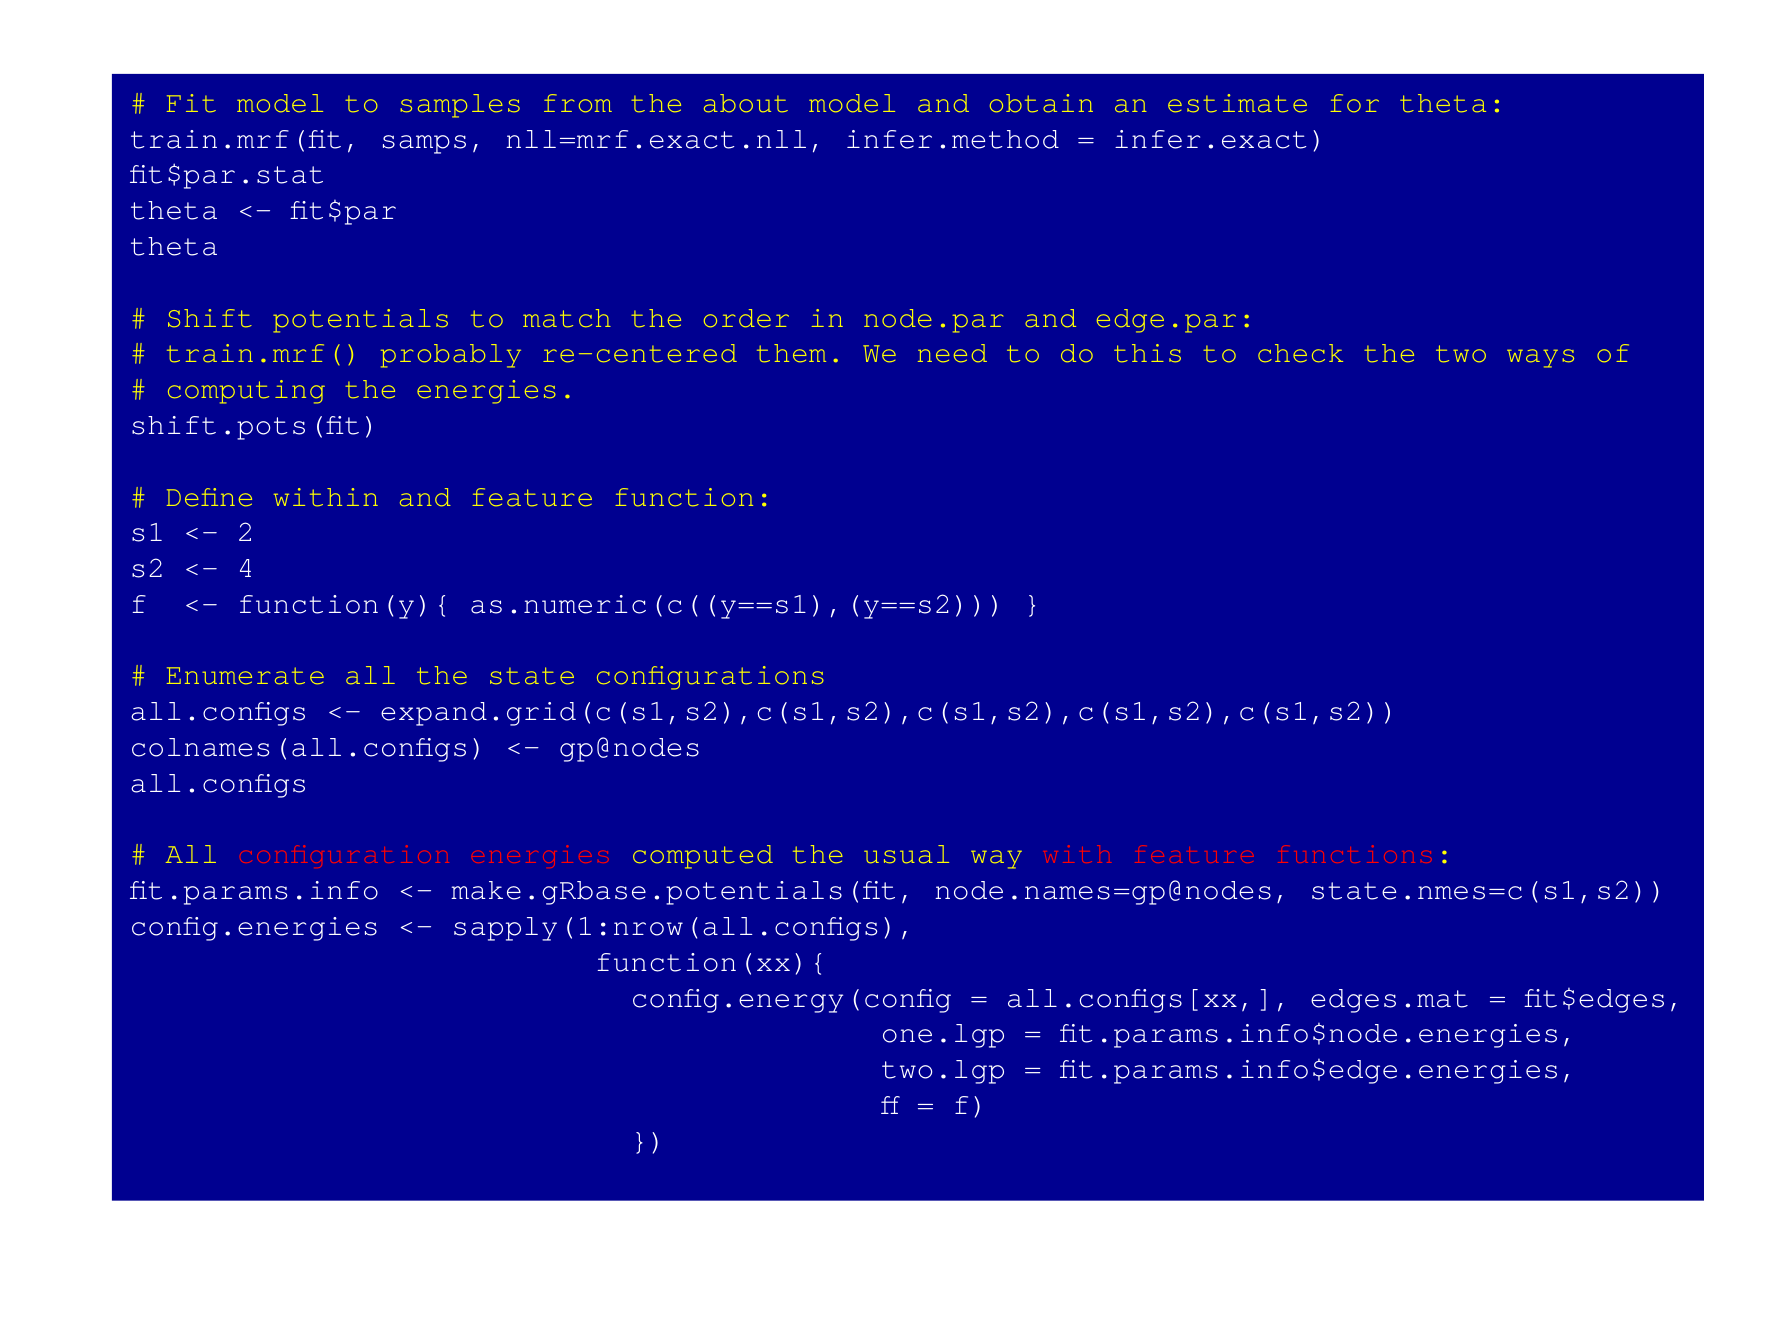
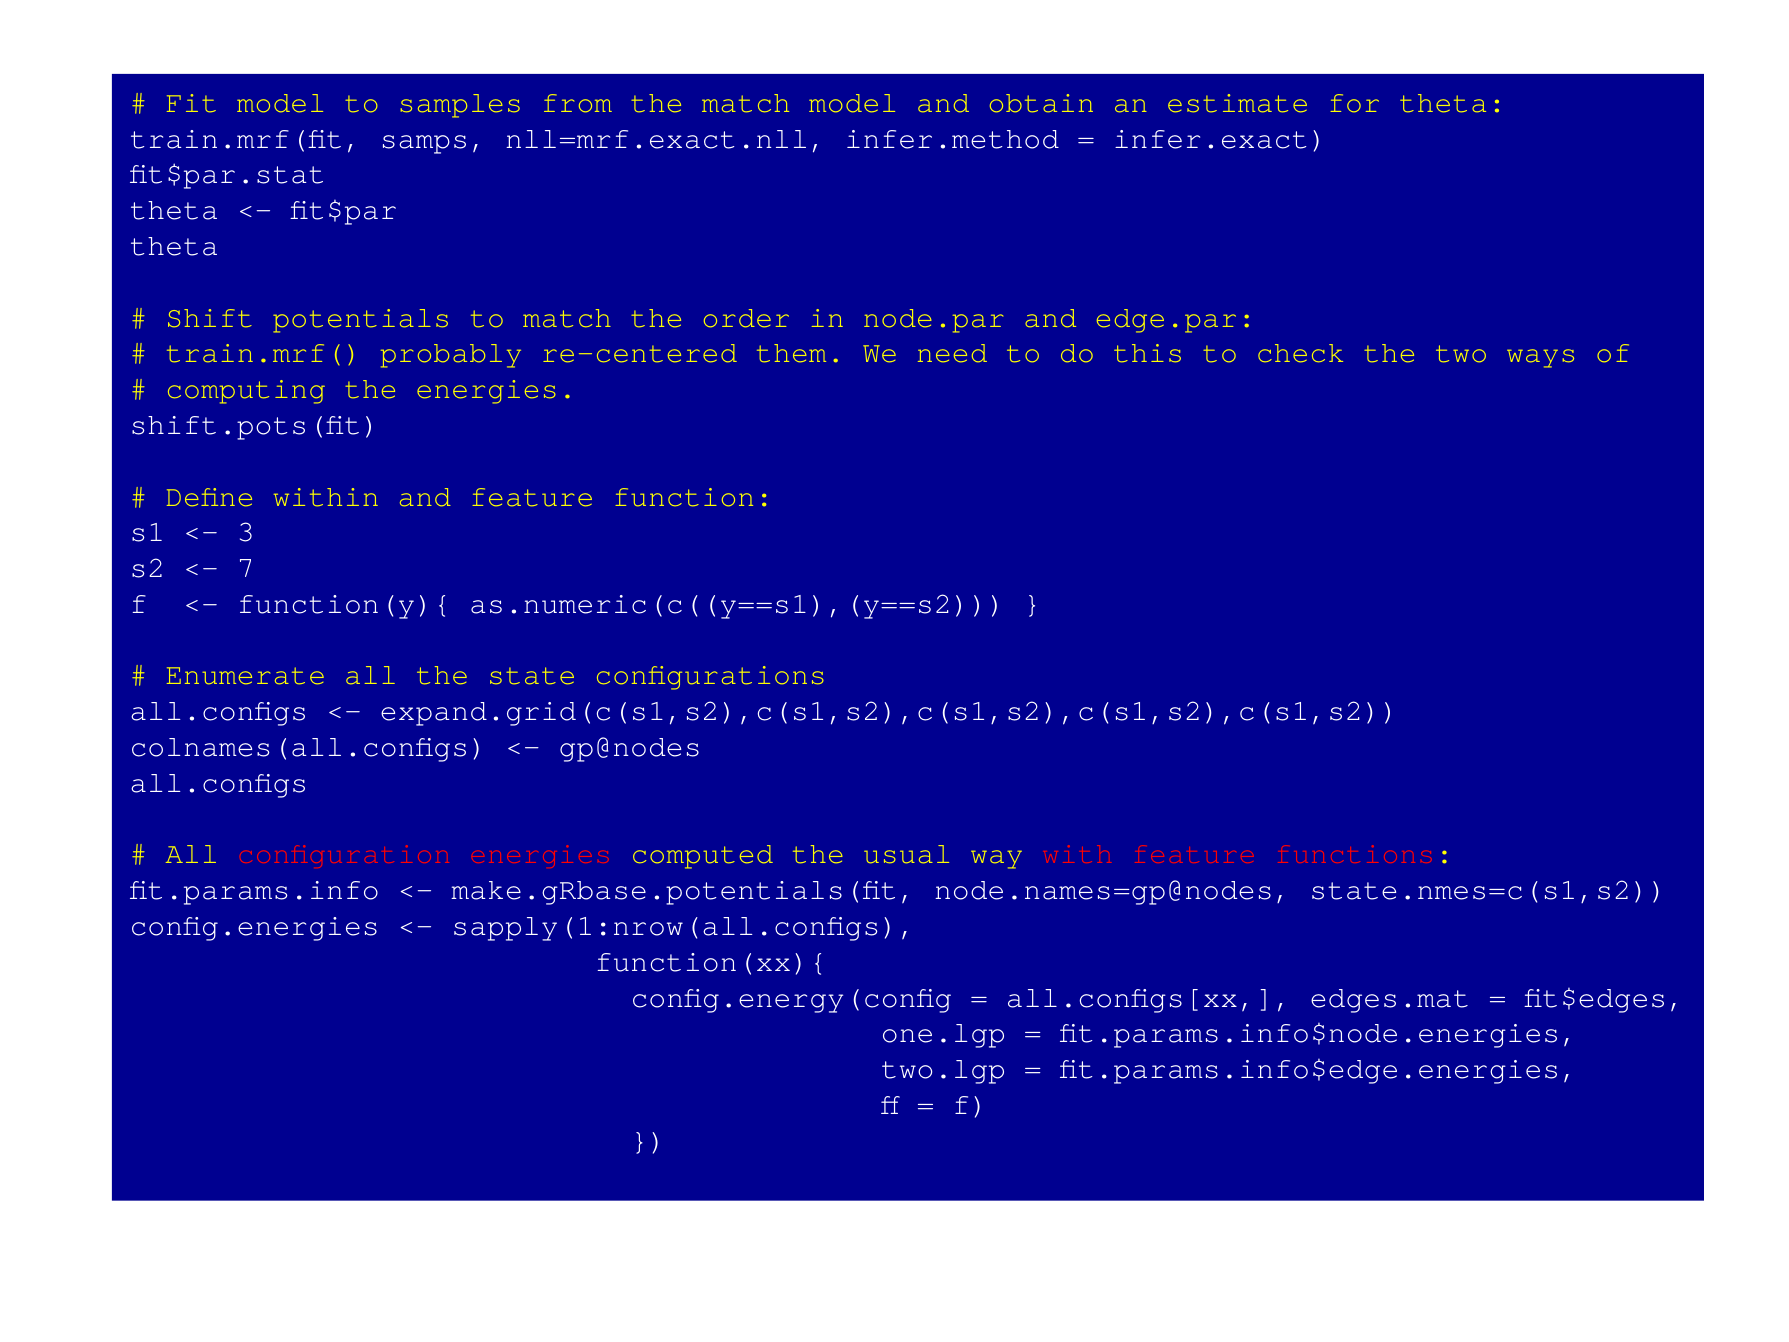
the about: about -> match
2: 2 -> 3
4: 4 -> 7
